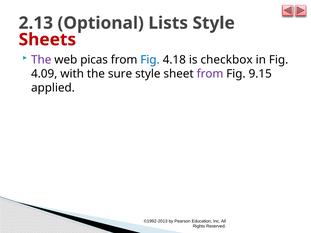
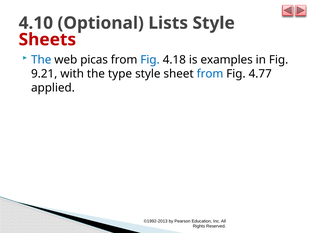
2.13: 2.13 -> 4.10
The at (41, 60) colour: purple -> blue
checkbox: checkbox -> examples
4.09: 4.09 -> 9.21
sure: sure -> type
from at (210, 74) colour: purple -> blue
9.15: 9.15 -> 4.77
